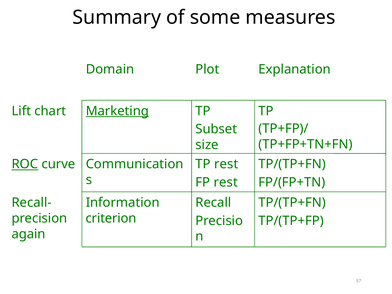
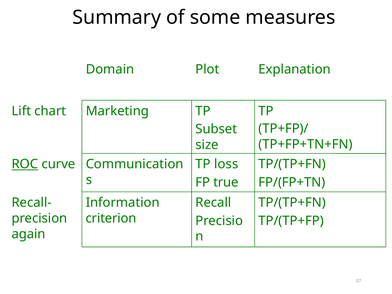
Marketing underline: present -> none
TP rest: rest -> loss
FP rest: rest -> true
